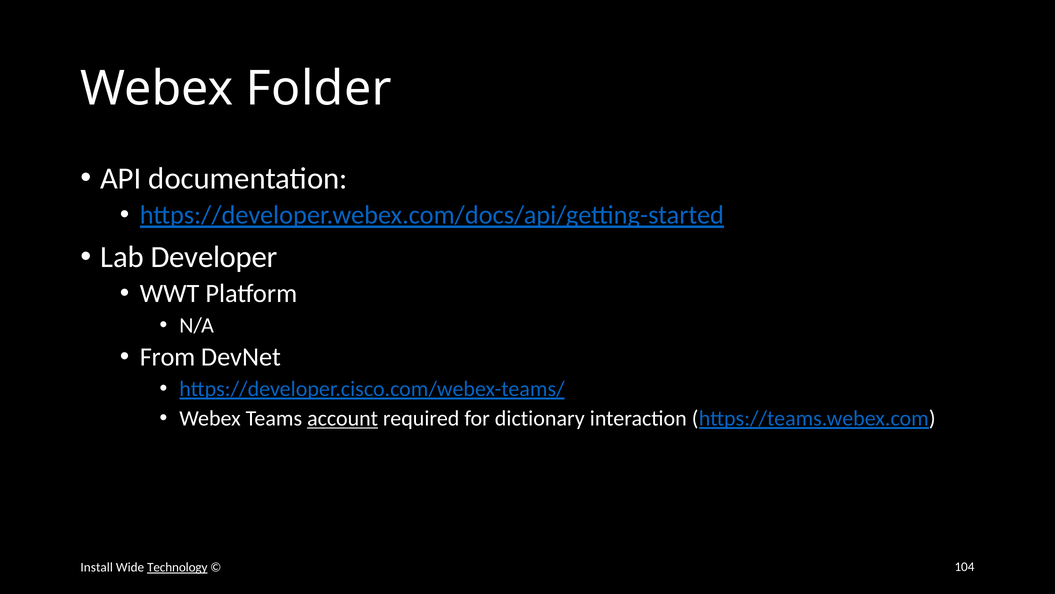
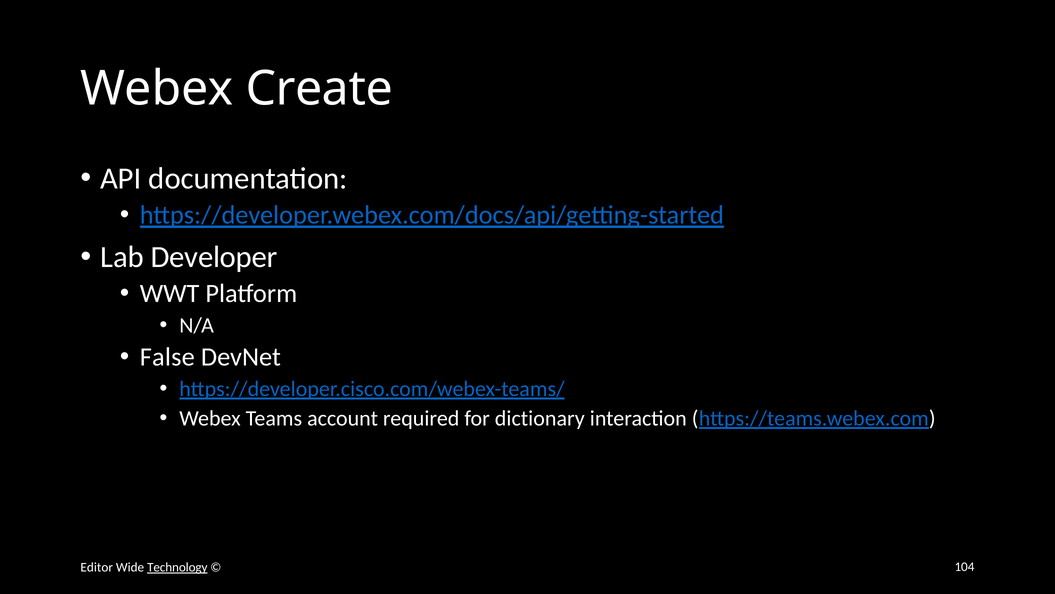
Folder: Folder -> Create
From: From -> False
account underline: present -> none
Install: Install -> Editor
